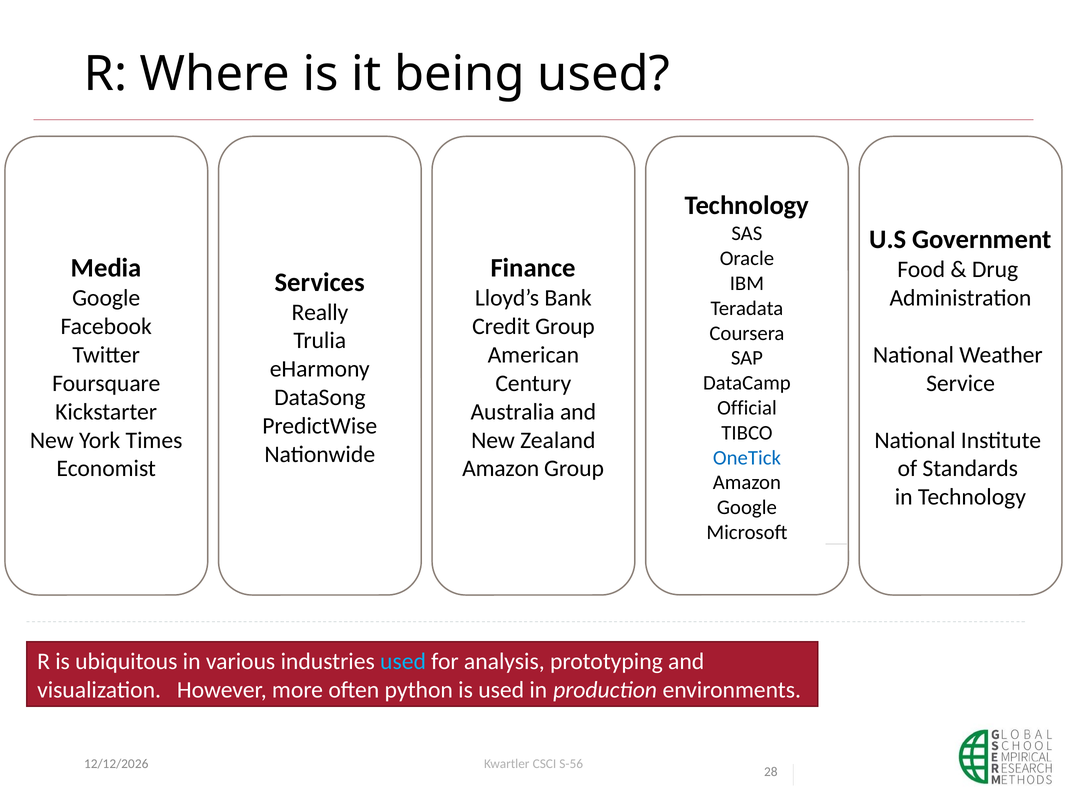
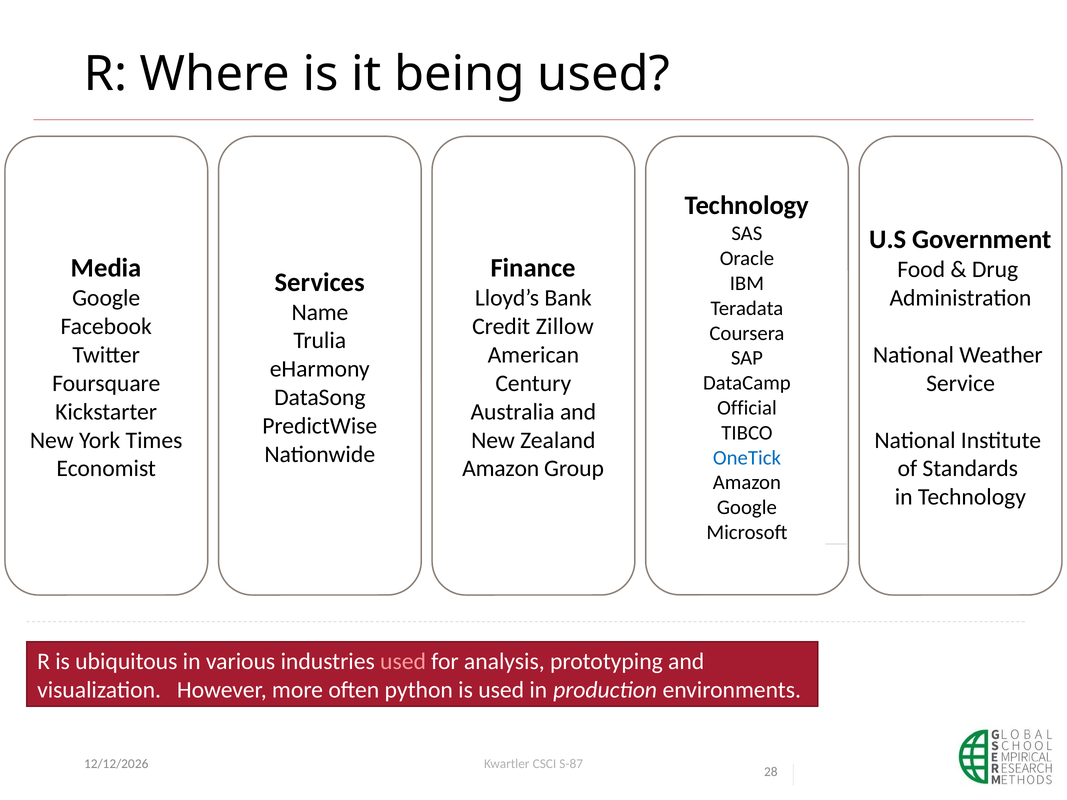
Really: Really -> Name
Credit Group: Group -> Zillow
used at (403, 662) colour: light blue -> pink
S-56: S-56 -> S-87
